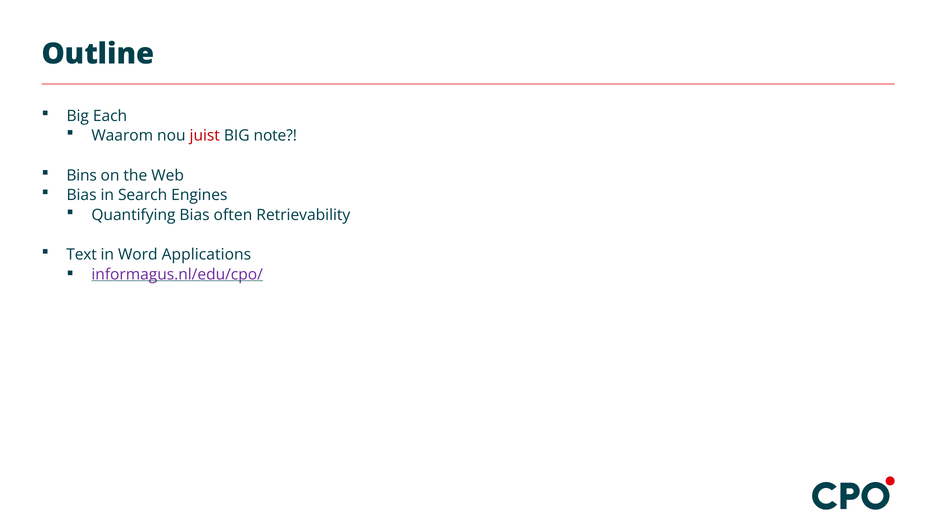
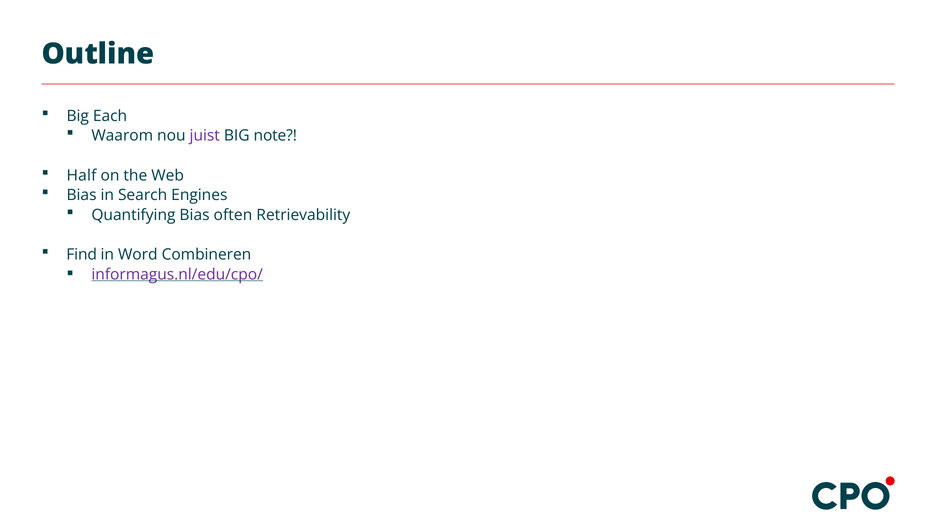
juist colour: red -> purple
Bins: Bins -> Half
Text: Text -> Find
Applications: Applications -> Combineren
